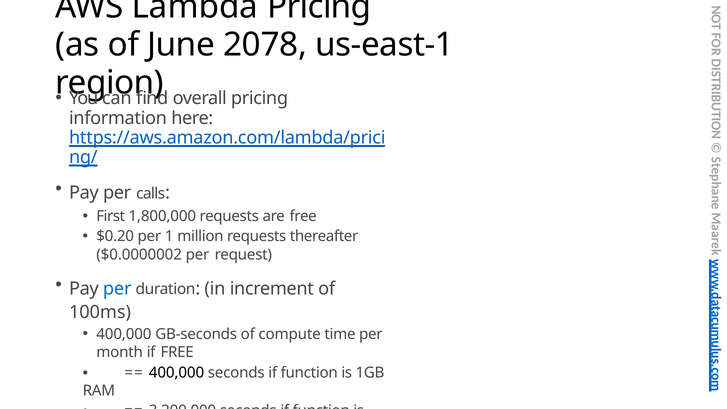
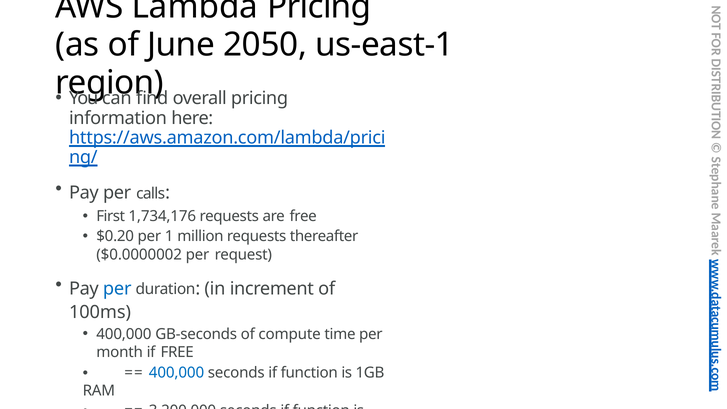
2078: 2078 -> 2050
1,800,000: 1,800,000 -> 1,734,176
400,000 at (177, 372) colour: black -> blue
